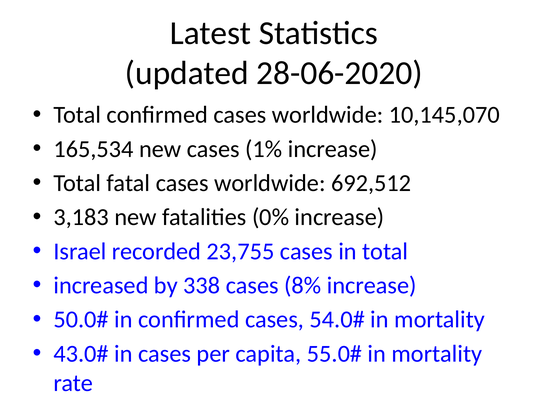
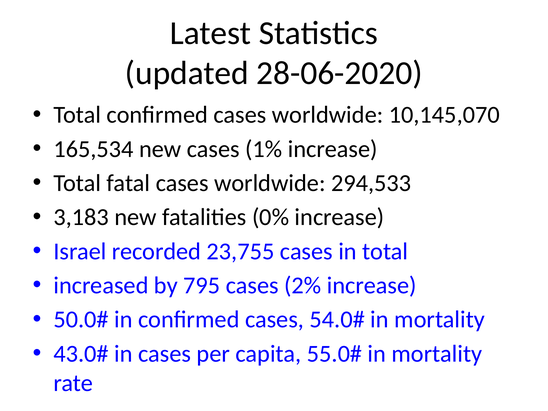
692,512: 692,512 -> 294,533
338: 338 -> 795
8%: 8% -> 2%
